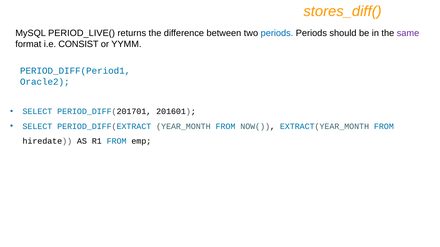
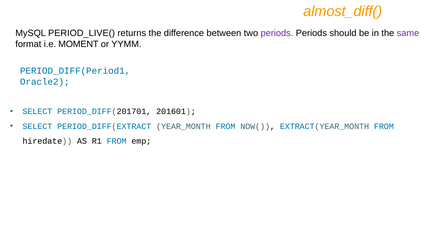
stores_diff(: stores_diff( -> almost_diff(
periods at (277, 33) colour: blue -> purple
CONSIST: CONSIST -> MOMENT
